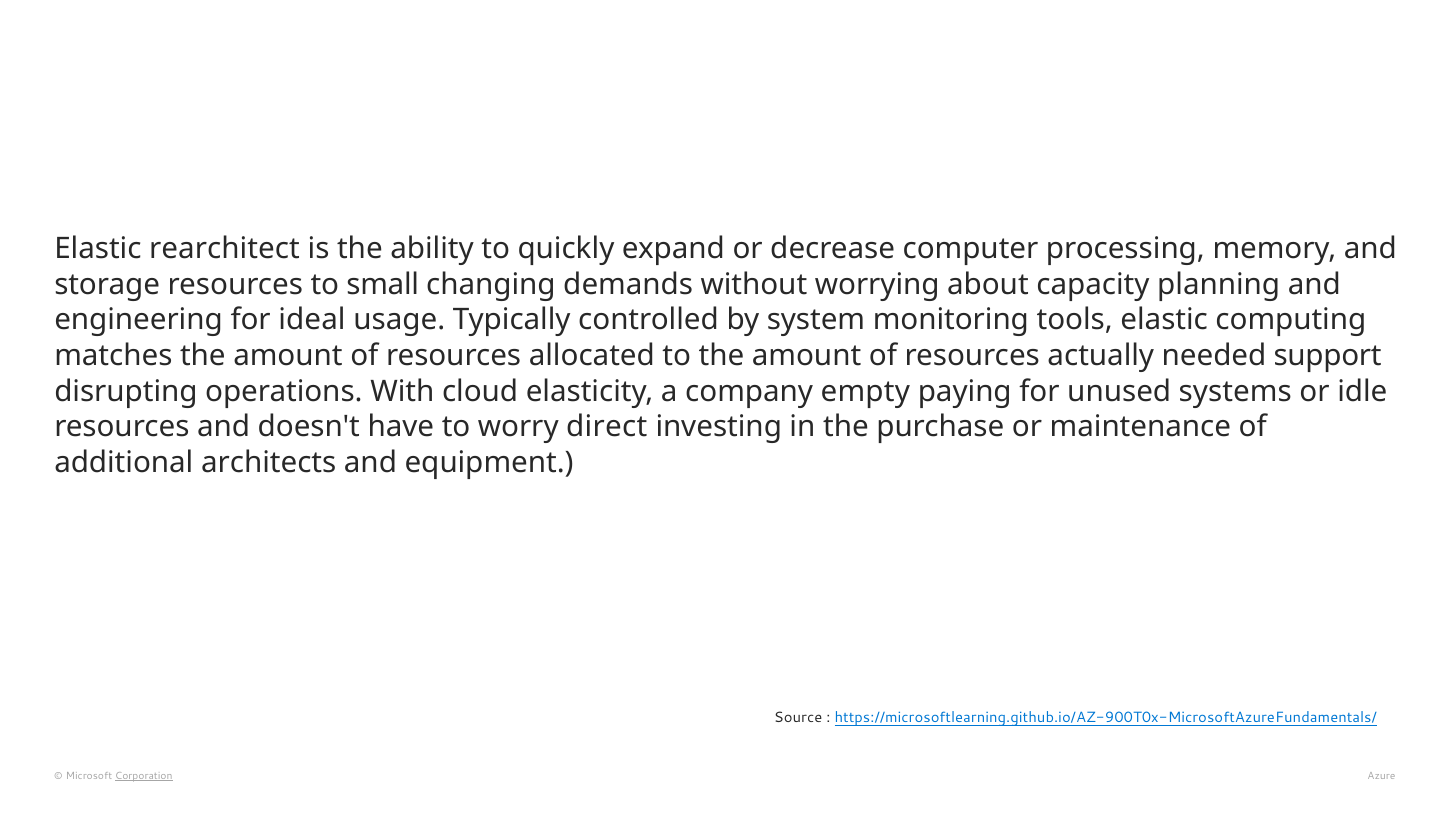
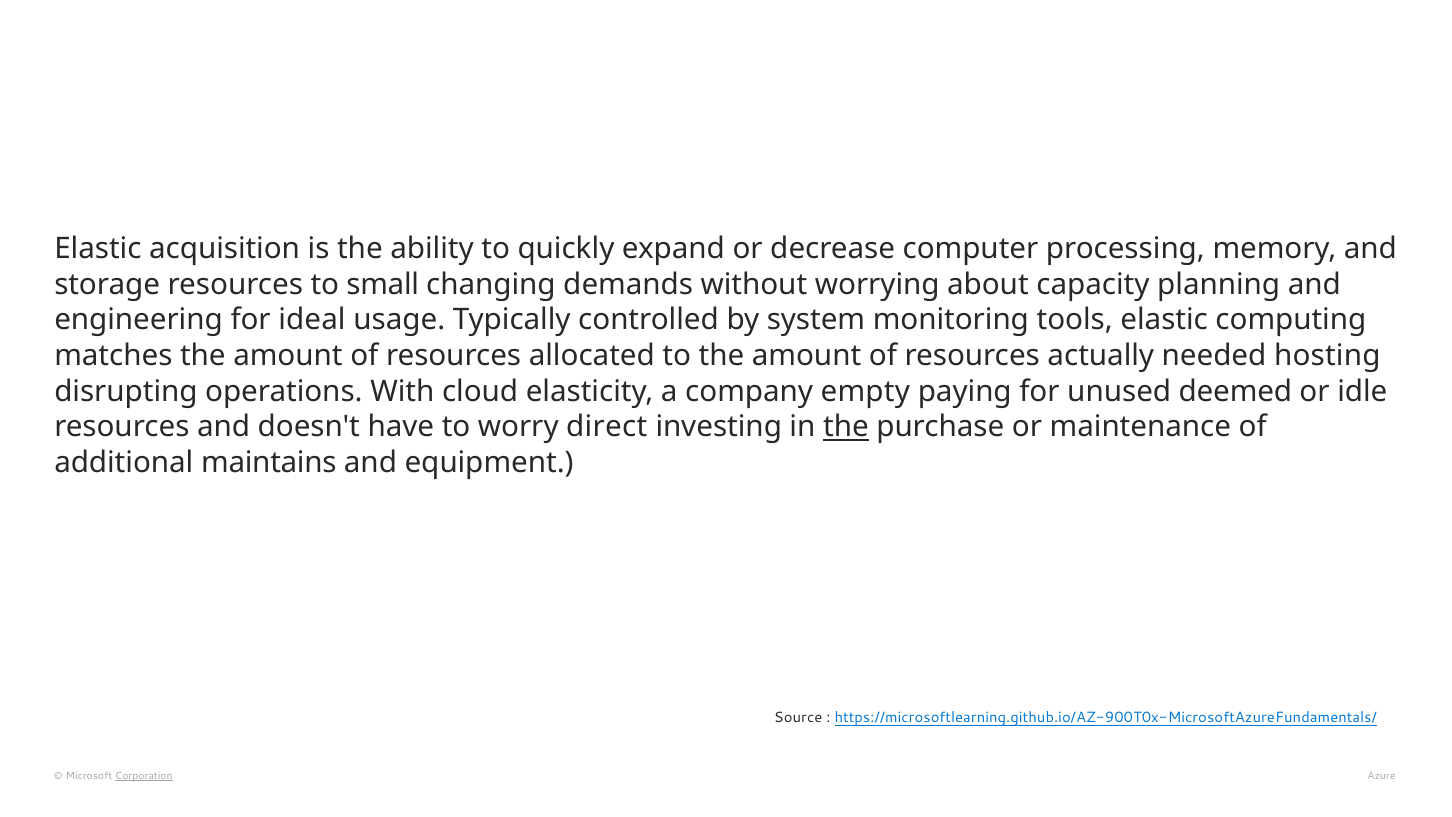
rearchitect: rearchitect -> acquisition
support: support -> hosting
systems: systems -> deemed
the at (846, 427) underline: none -> present
architects: architects -> maintains
